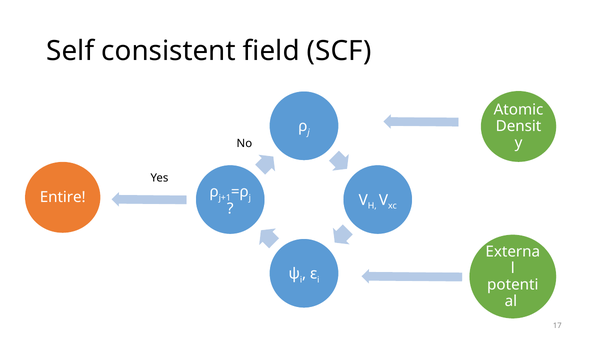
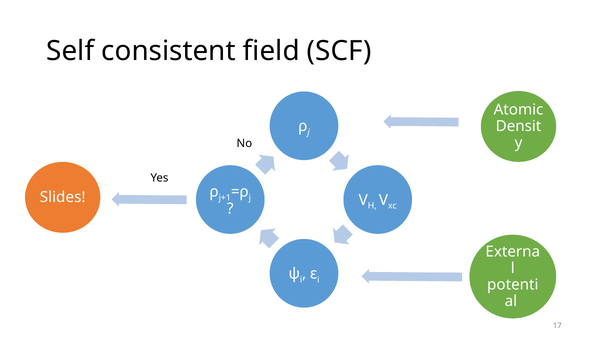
Entire: Entire -> Slides
